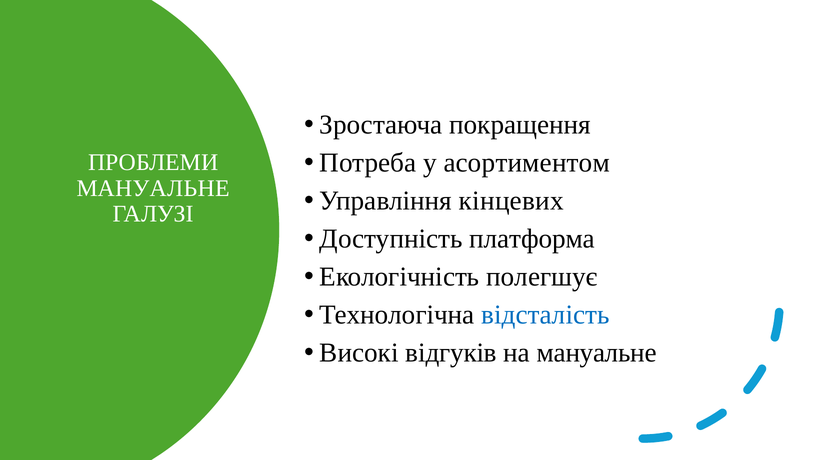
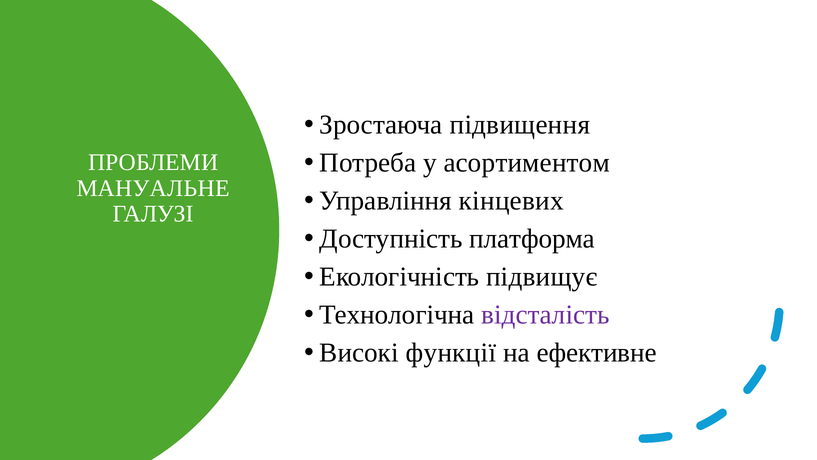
покращення: покращення -> підвищення
полегшує: полегшує -> підвищує
відсталість colour: blue -> purple
відгуків: відгуків -> функції
на мануальне: мануальне -> ефективне
